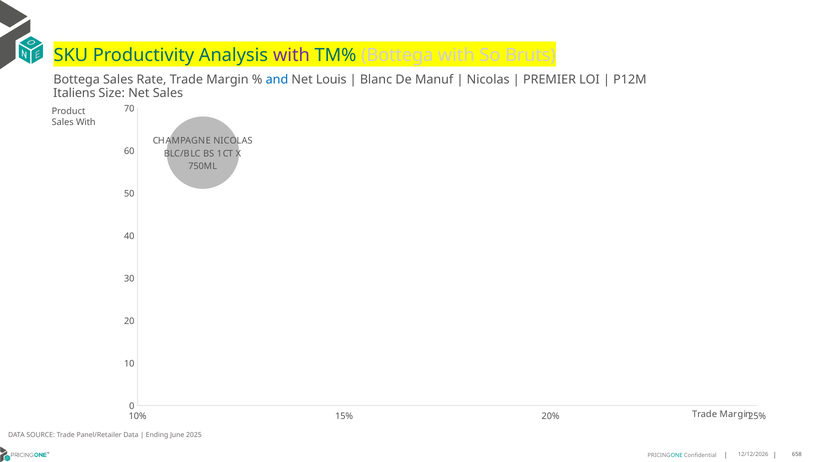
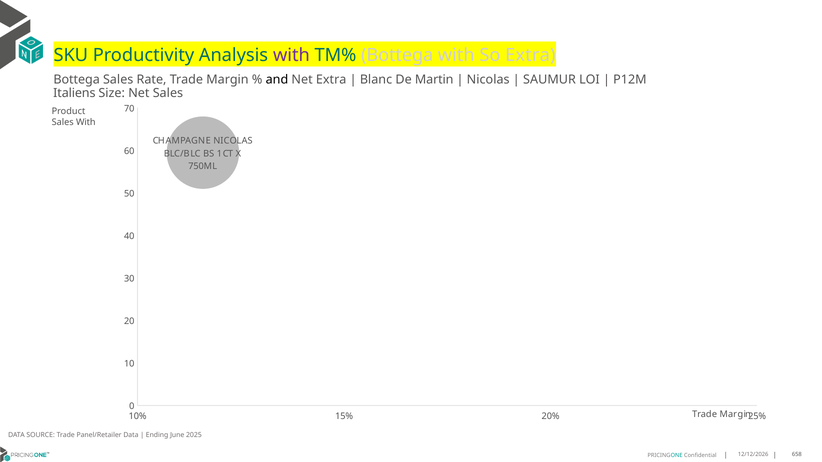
So Bruts: Bruts -> Extra
and colour: blue -> black
Net Louis: Louis -> Extra
Manuf: Manuf -> Martin
PREMIER: PREMIER -> SAUMUR
